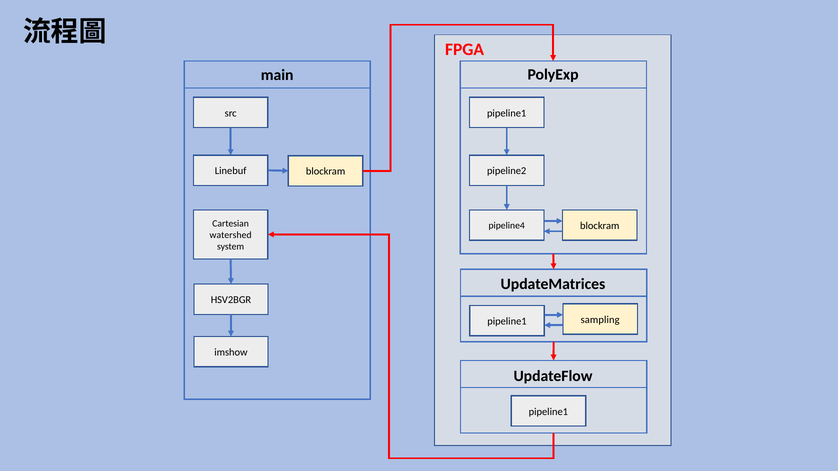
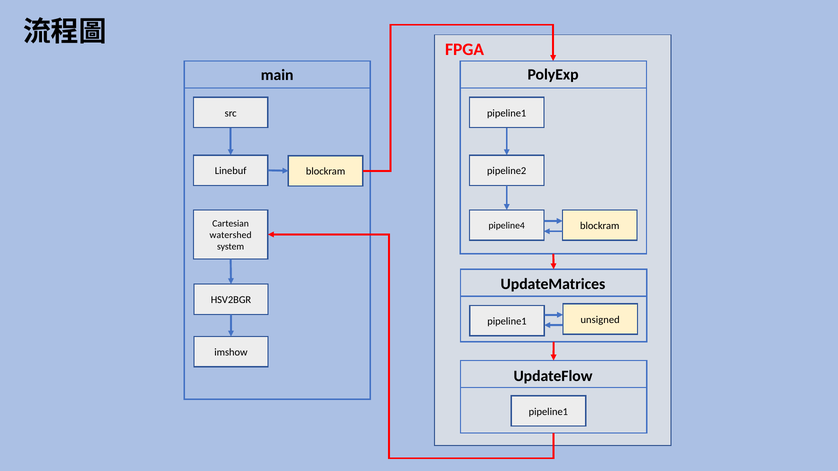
sampling: sampling -> unsigned
